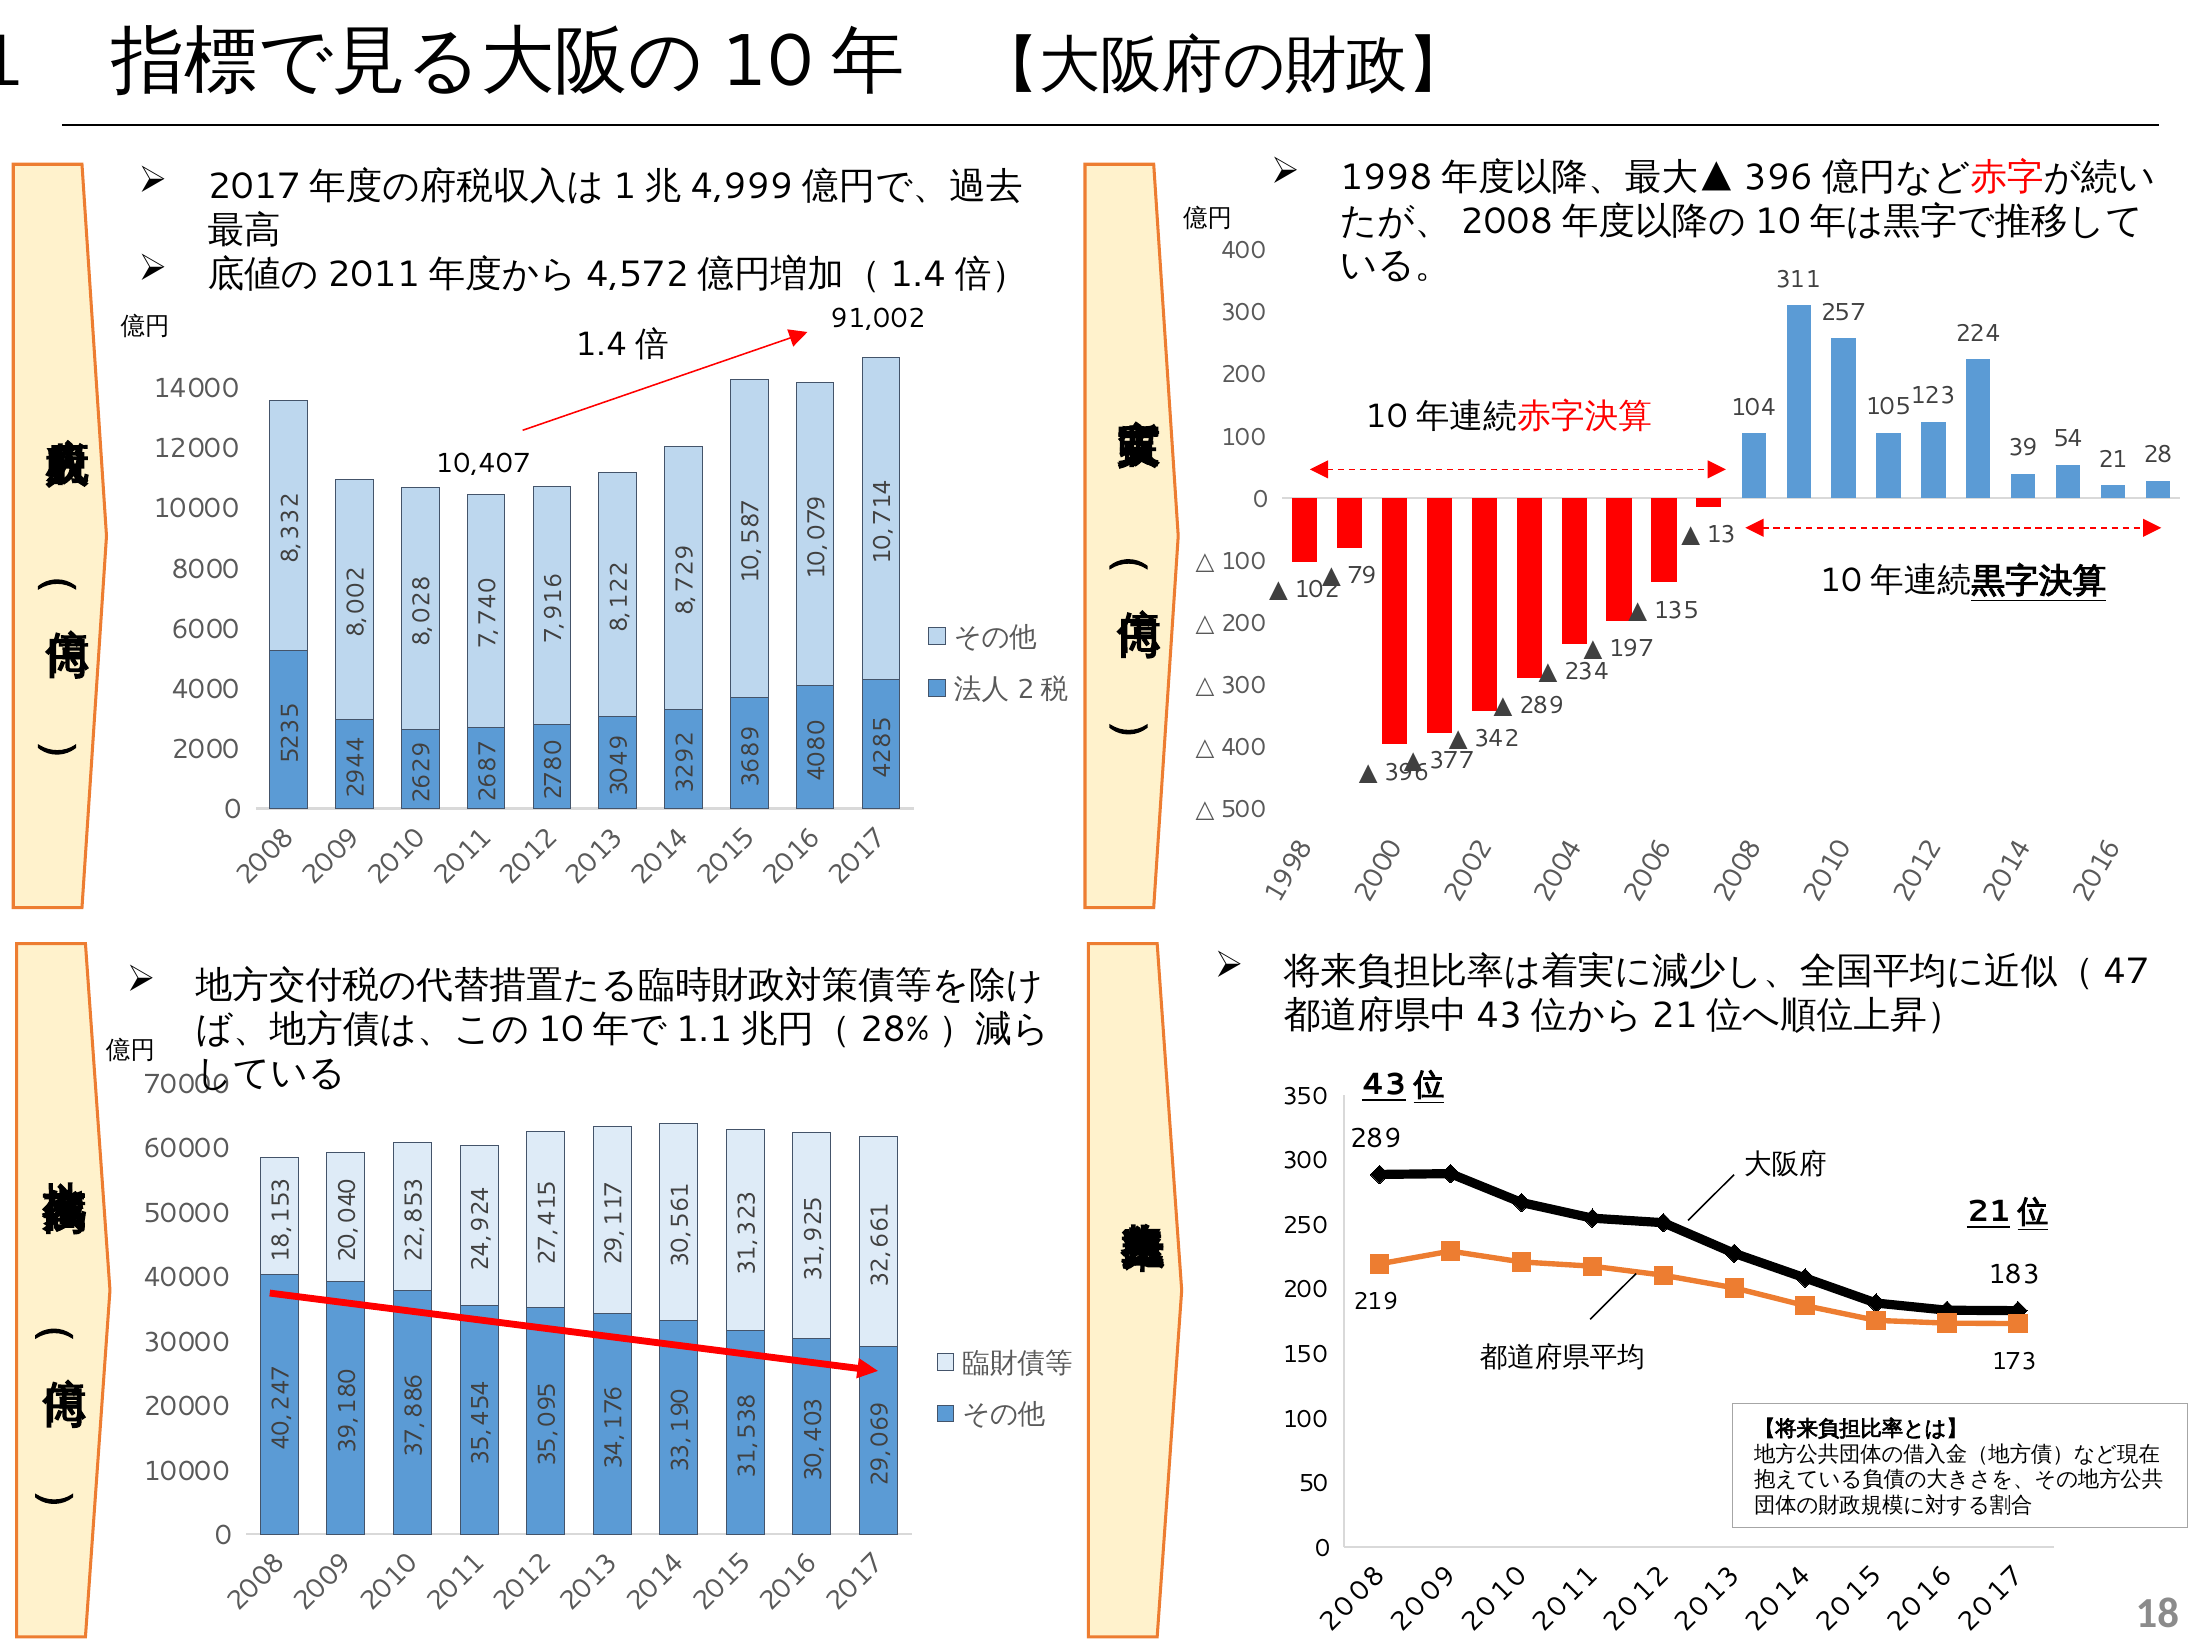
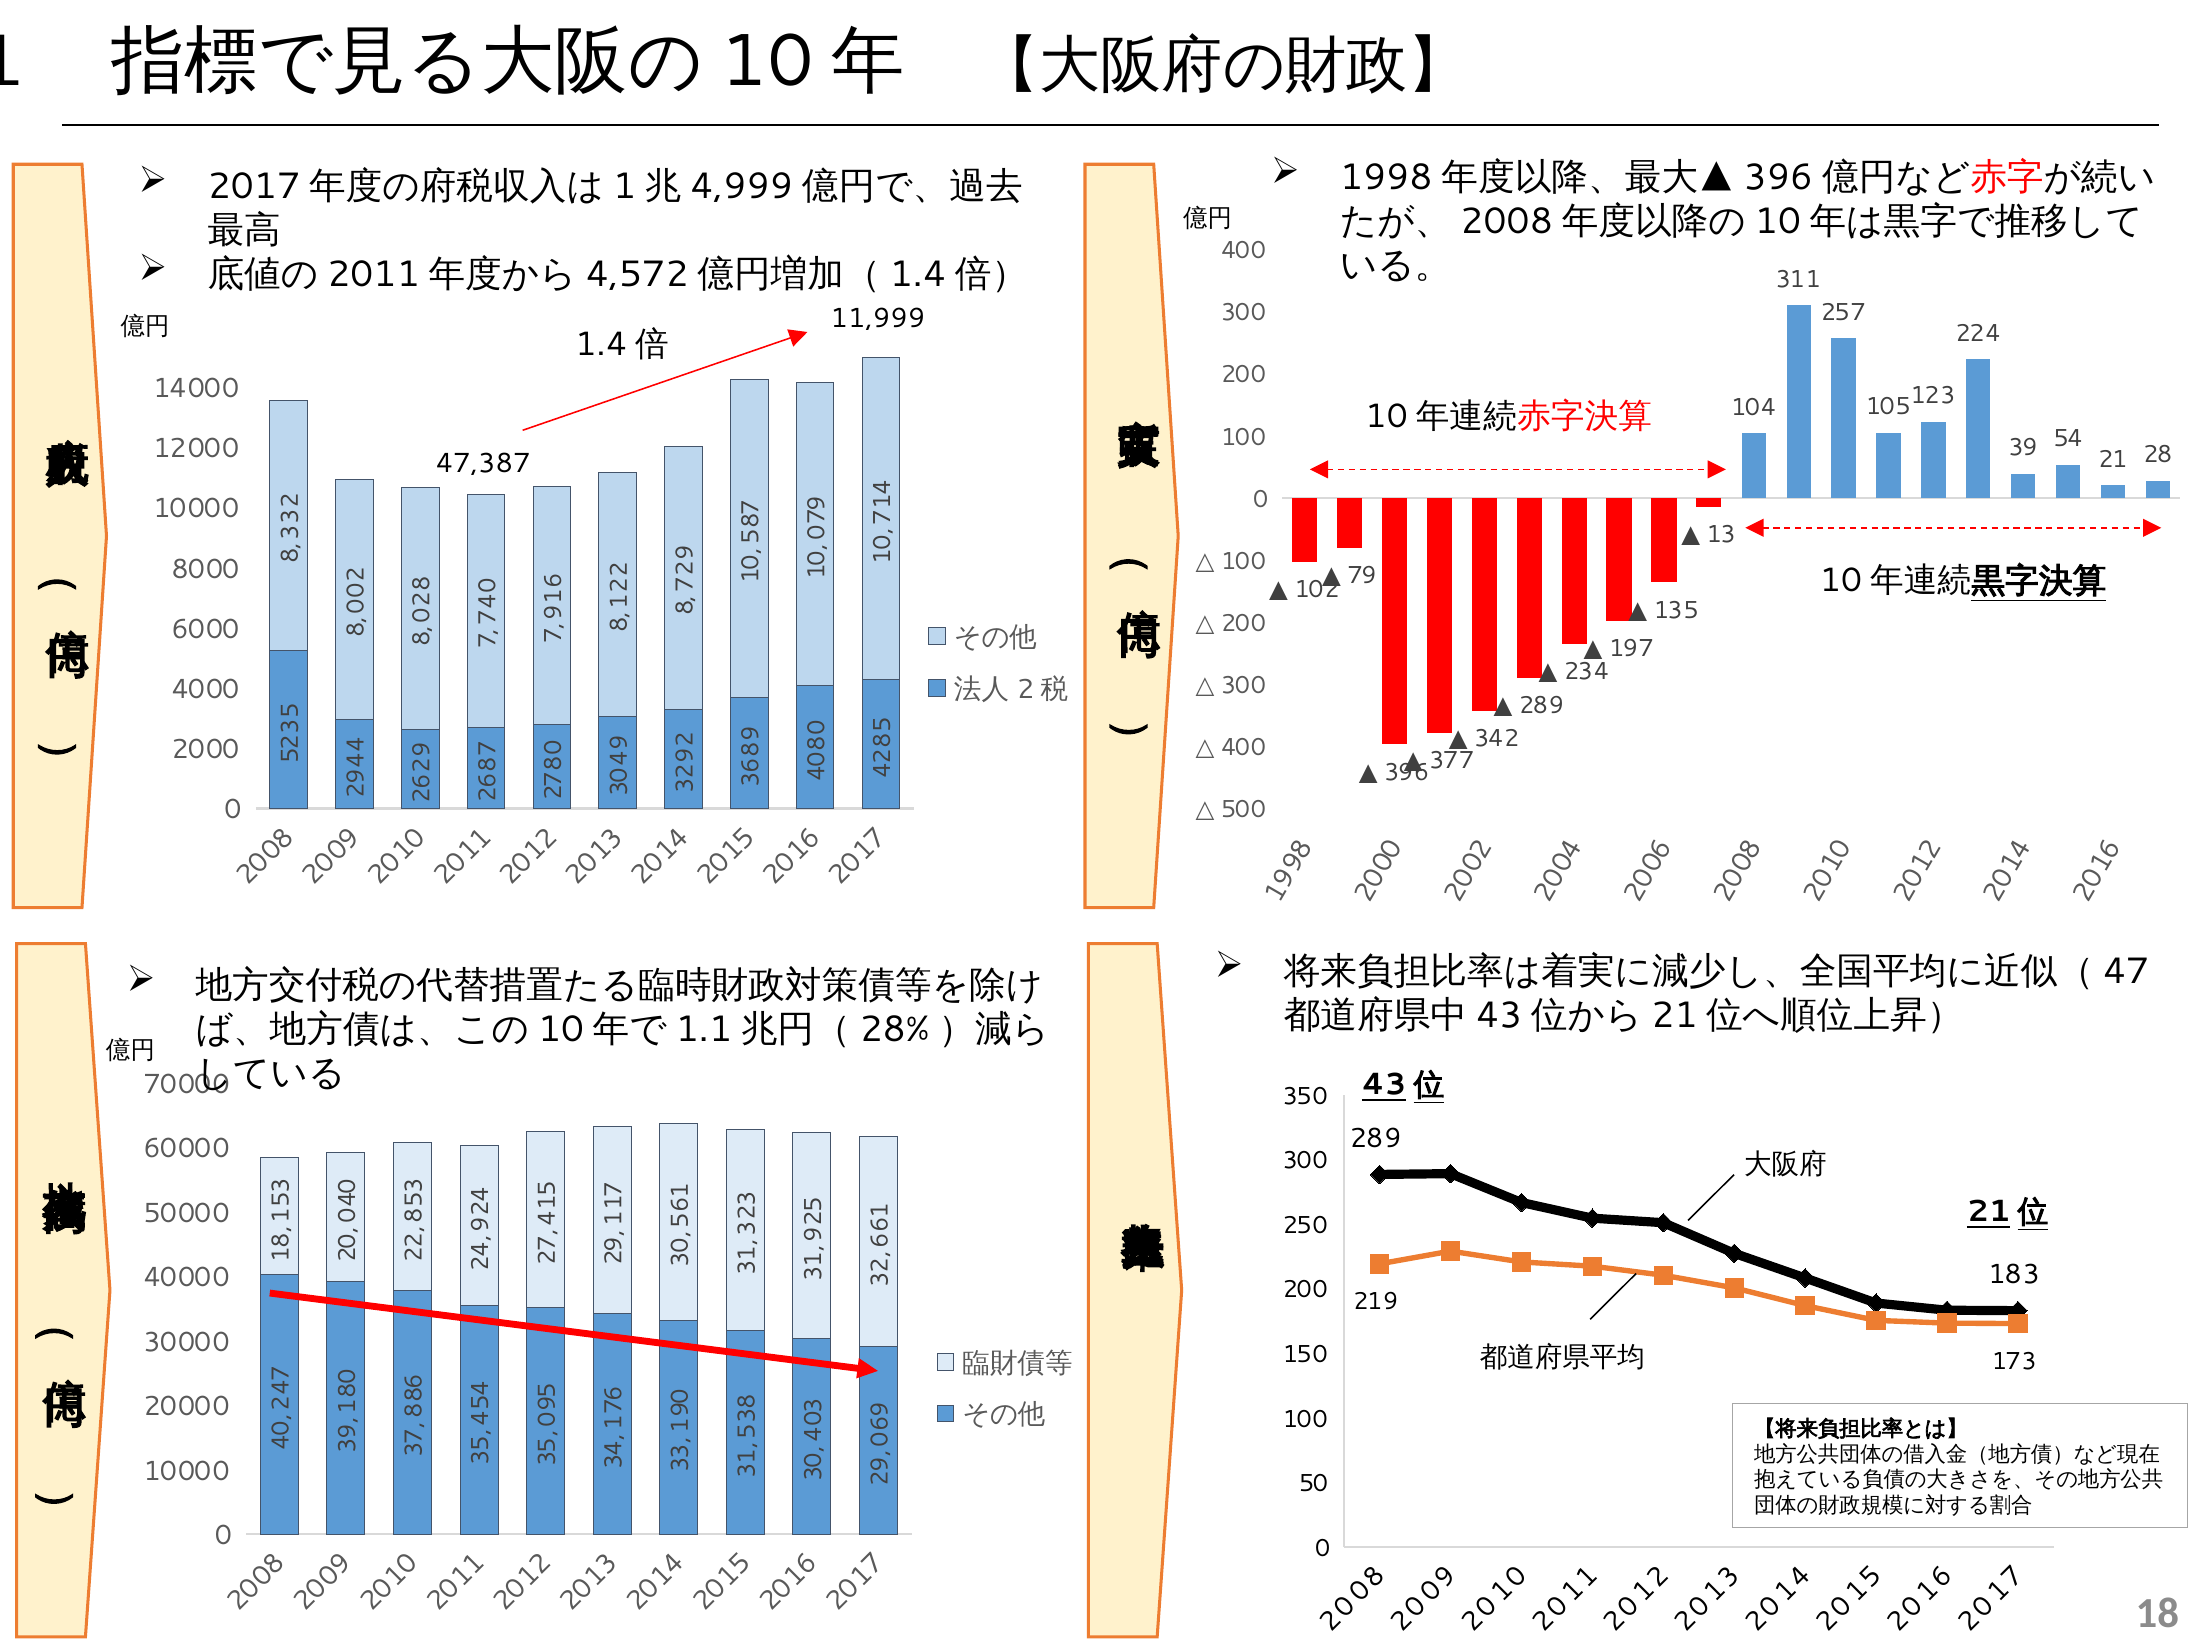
91,002: 91,002 -> 11,999
10,407: 10,407 -> 47,387
